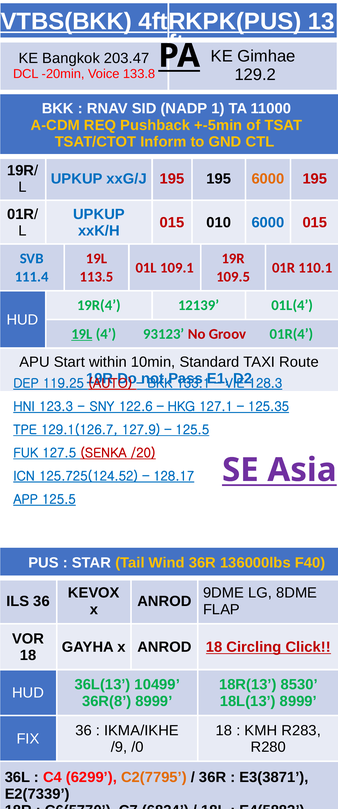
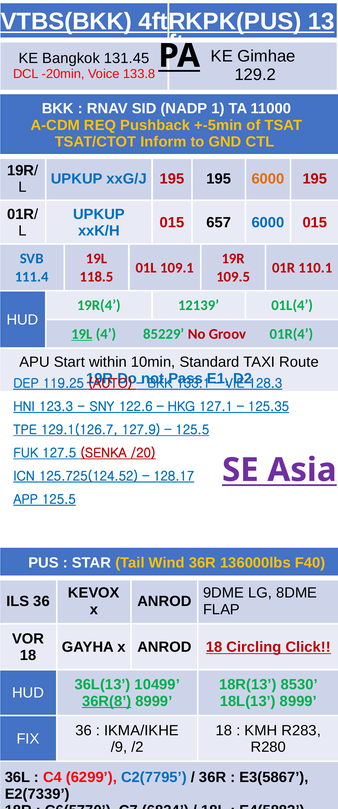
203.47: 203.47 -> 131.45
010: 010 -> 657
113.5: 113.5 -> 118.5
93123: 93123 -> 85229
36R(8 underline: none -> present
/0: /0 -> /2
C2(7795 colour: orange -> blue
E3(3871: E3(3871 -> E3(5867
